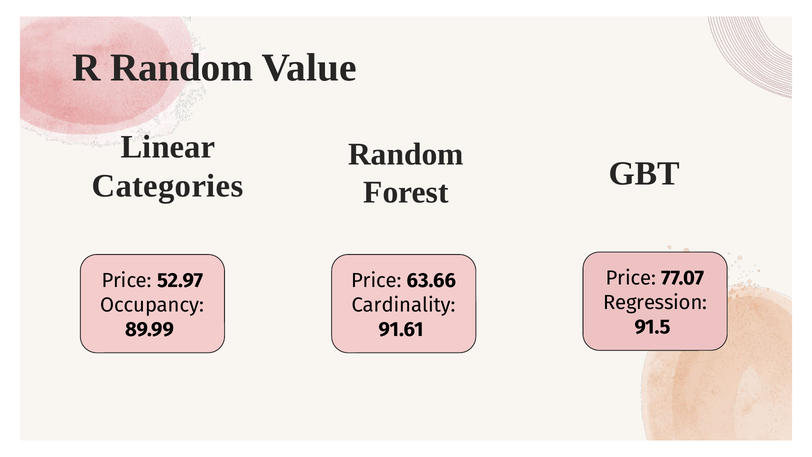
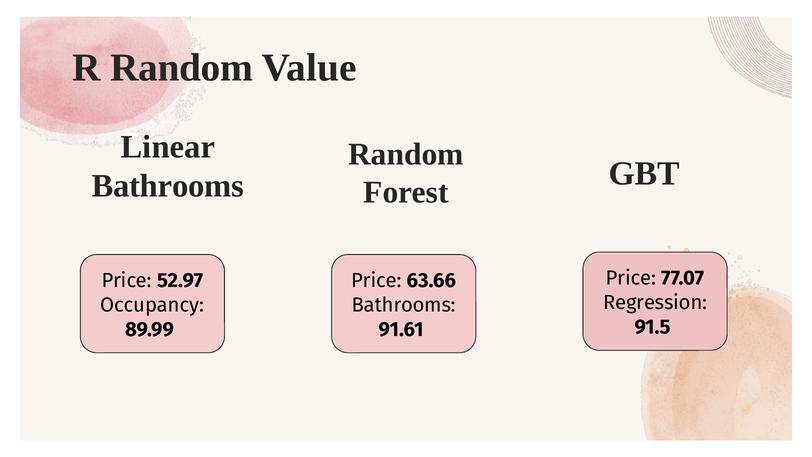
Categories at (167, 186): Categories -> Bathrooms
Cardinality at (404, 305): Cardinality -> Bathrooms
